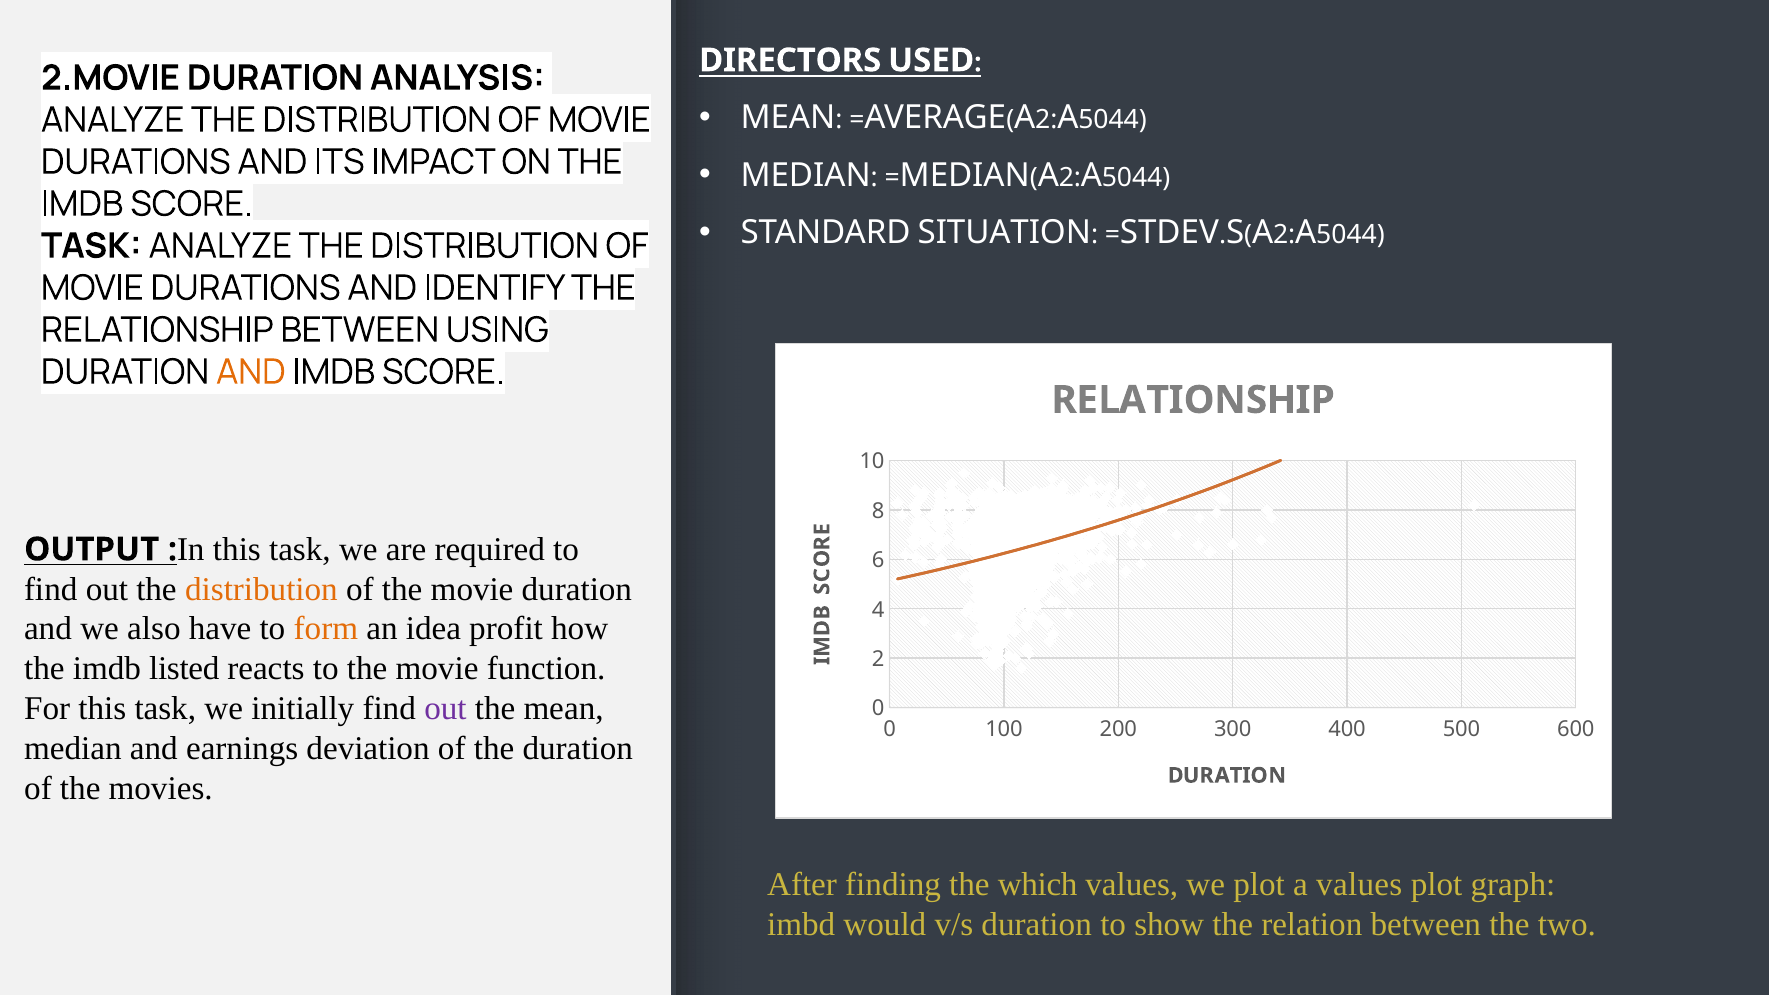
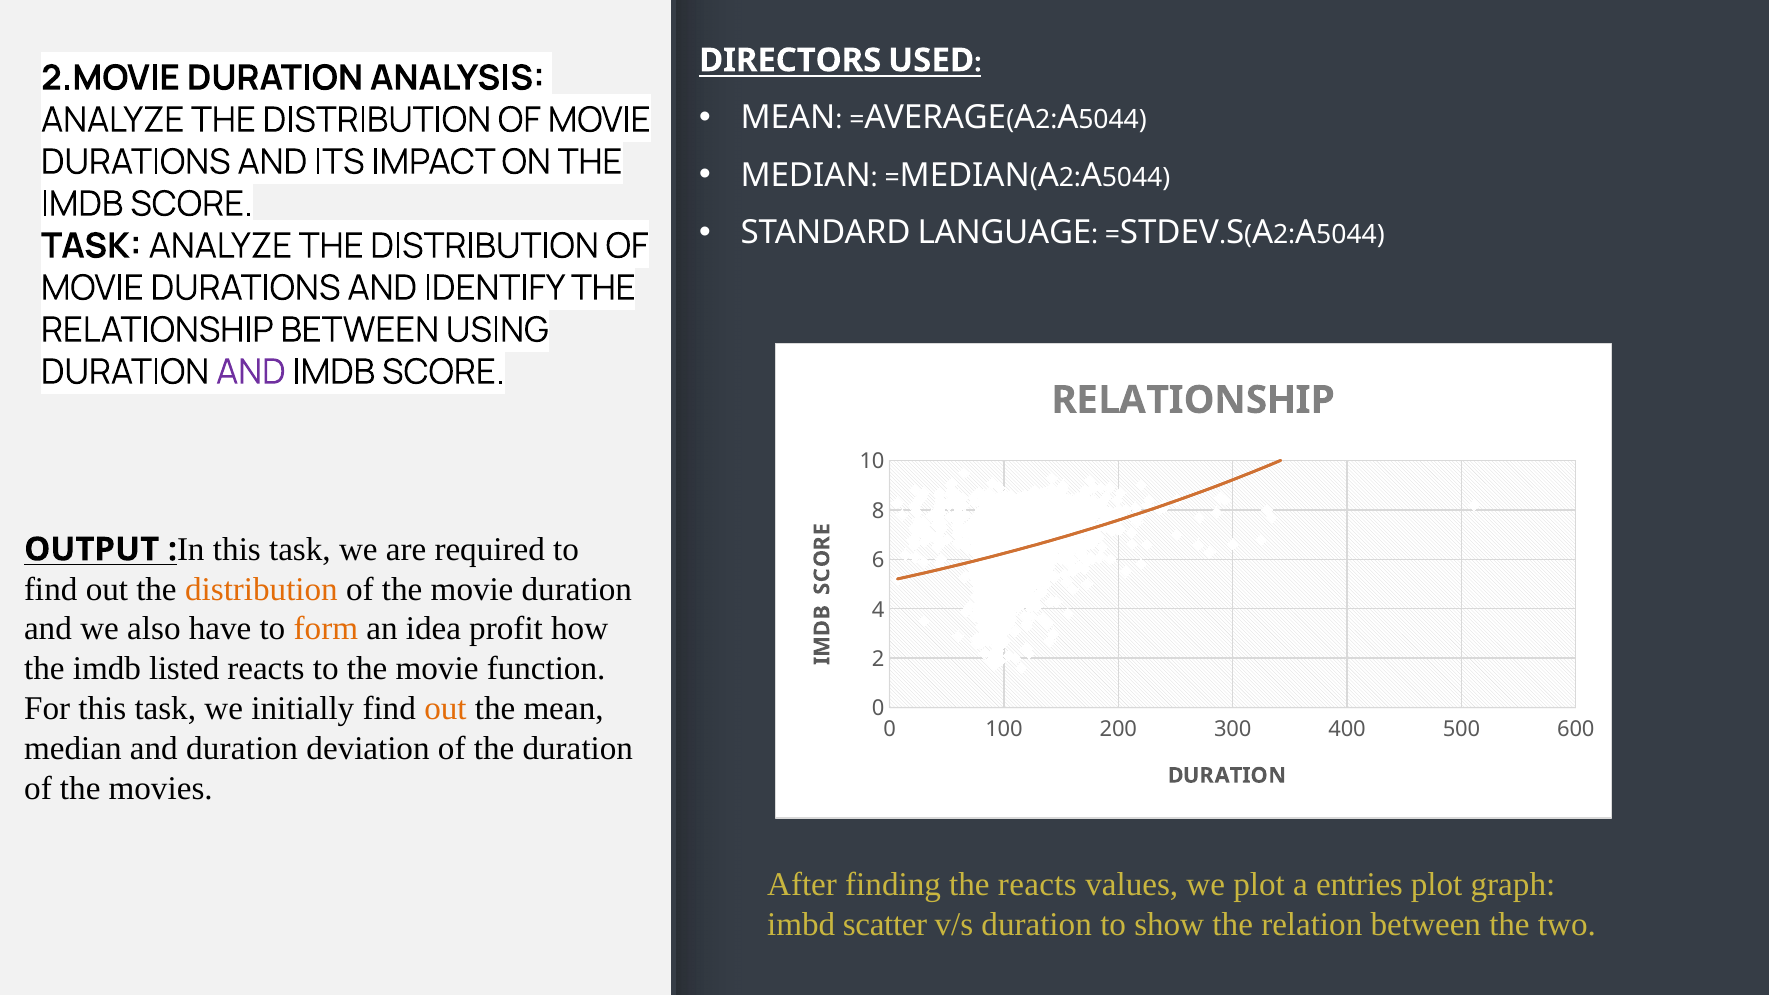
SITUATION: SITUATION -> LANGUAGE
AND at (251, 372) colour: orange -> purple
out at (445, 709) colour: purple -> orange
and earnings: earnings -> duration
the which: which -> reacts
a values: values -> entries
would: would -> scatter
